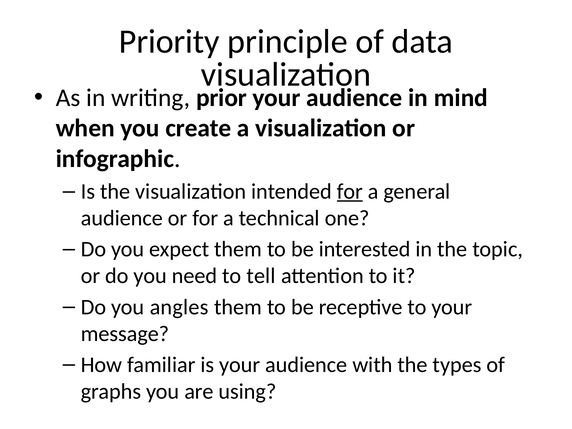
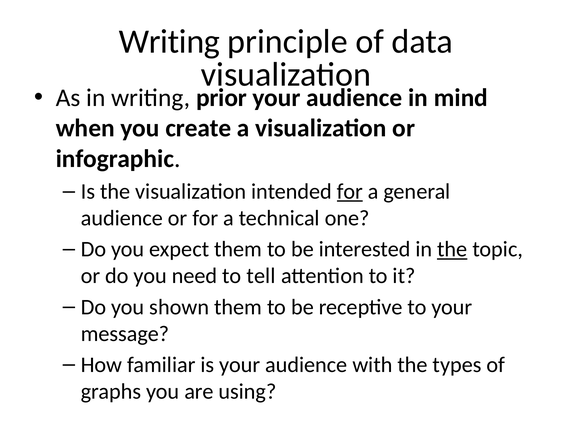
Priority at (169, 42): Priority -> Writing
the at (452, 249) underline: none -> present
angles: angles -> shown
